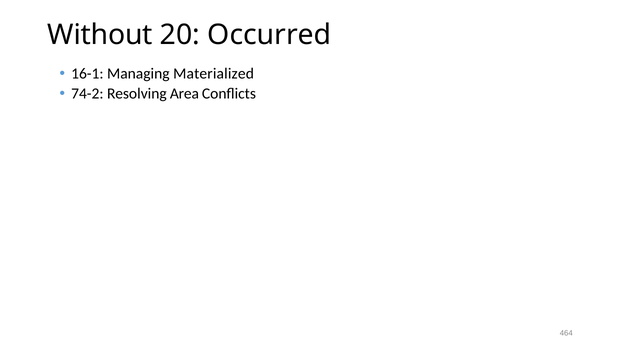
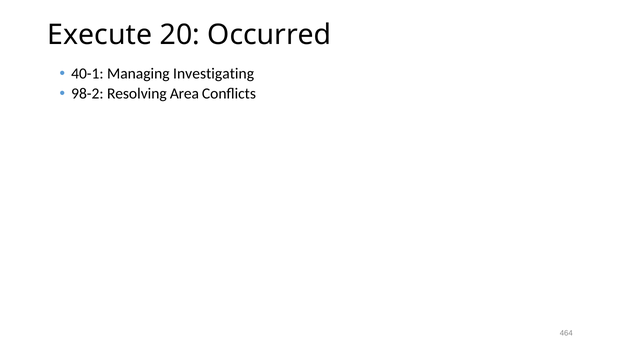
Without: Without -> Execute
16-1: 16-1 -> 40-1
Materialized: Materialized -> Investigating
74-2: 74-2 -> 98-2
